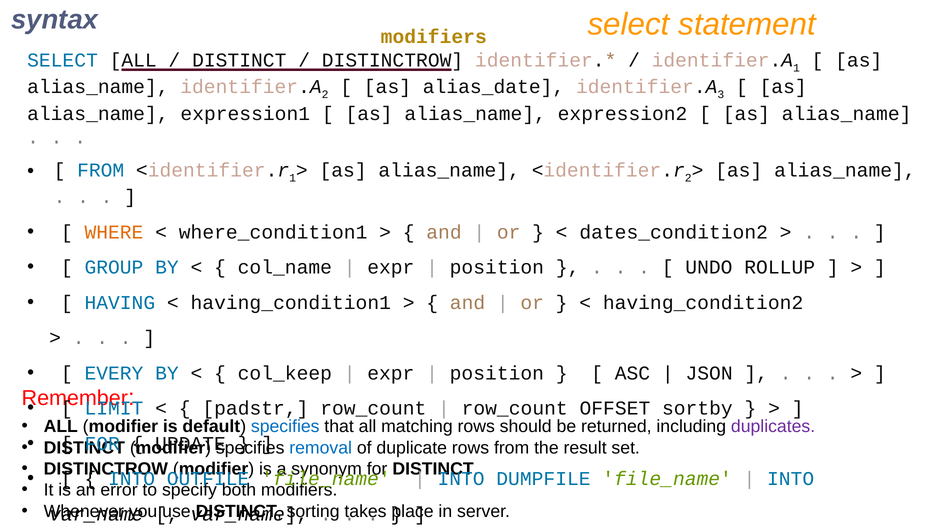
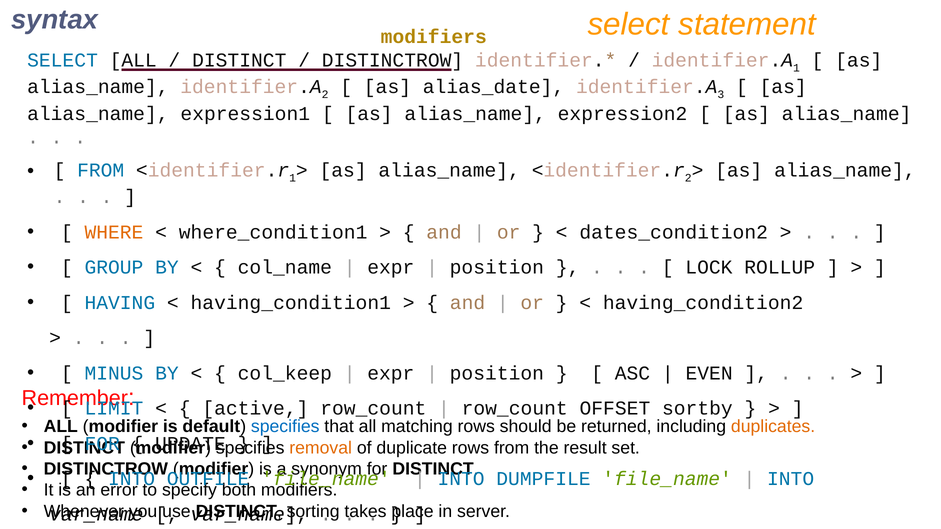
UNDO: UNDO -> LOCK
EVERY: EVERY -> MINUS
JSON: JSON -> EVEN
padstr: padstr -> active
duplicates colour: purple -> orange
removal colour: blue -> orange
